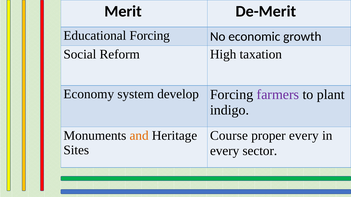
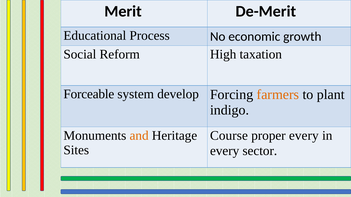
Educational Forcing: Forcing -> Process
Economy: Economy -> Forceable
farmers colour: purple -> orange
